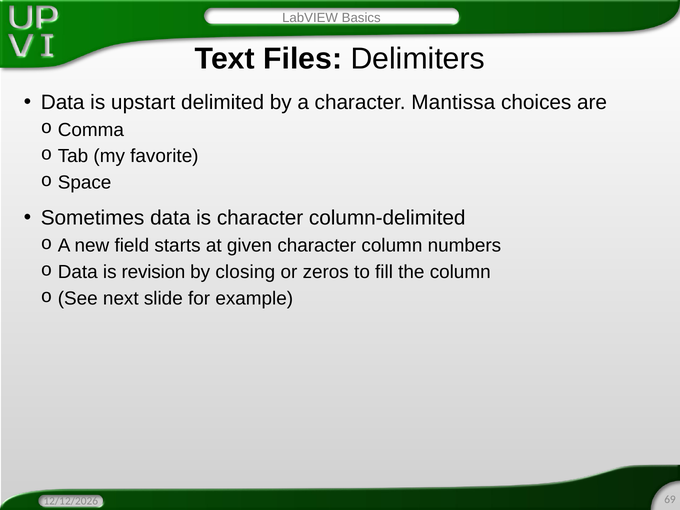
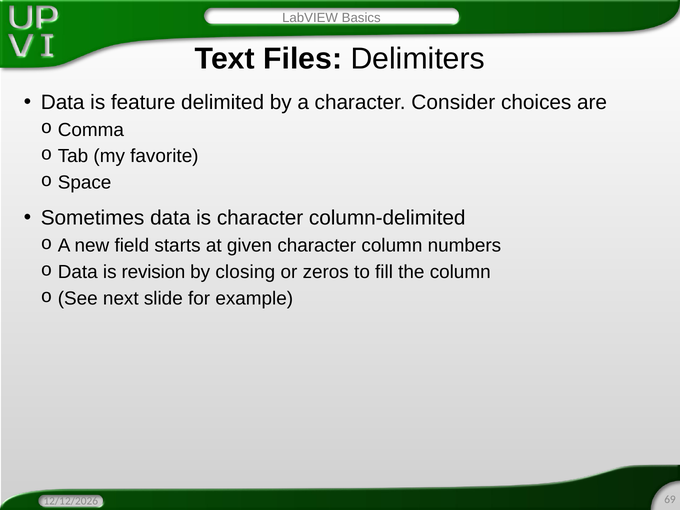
upstart: upstart -> feature
Mantissa: Mantissa -> Consider
